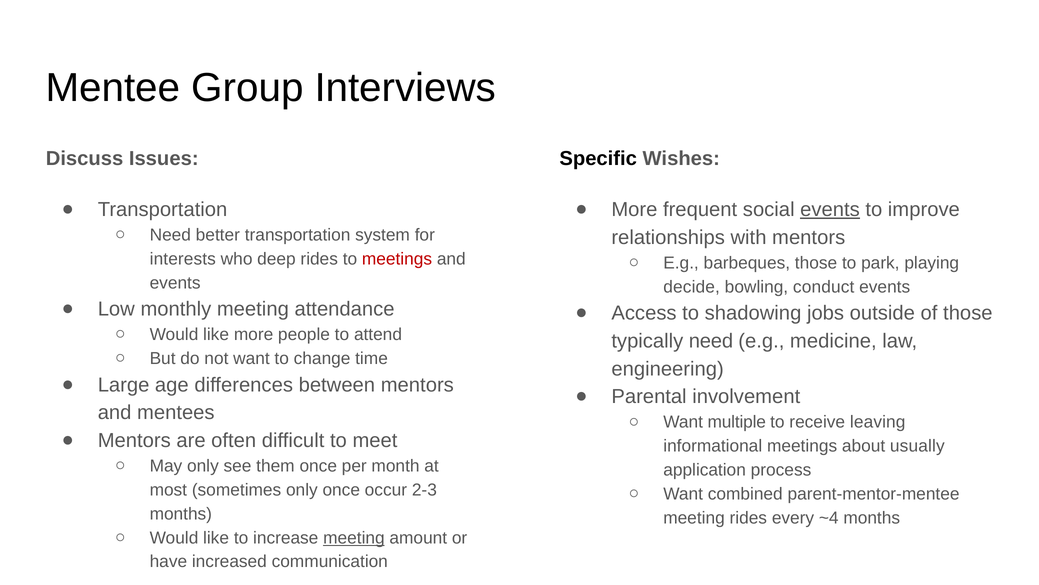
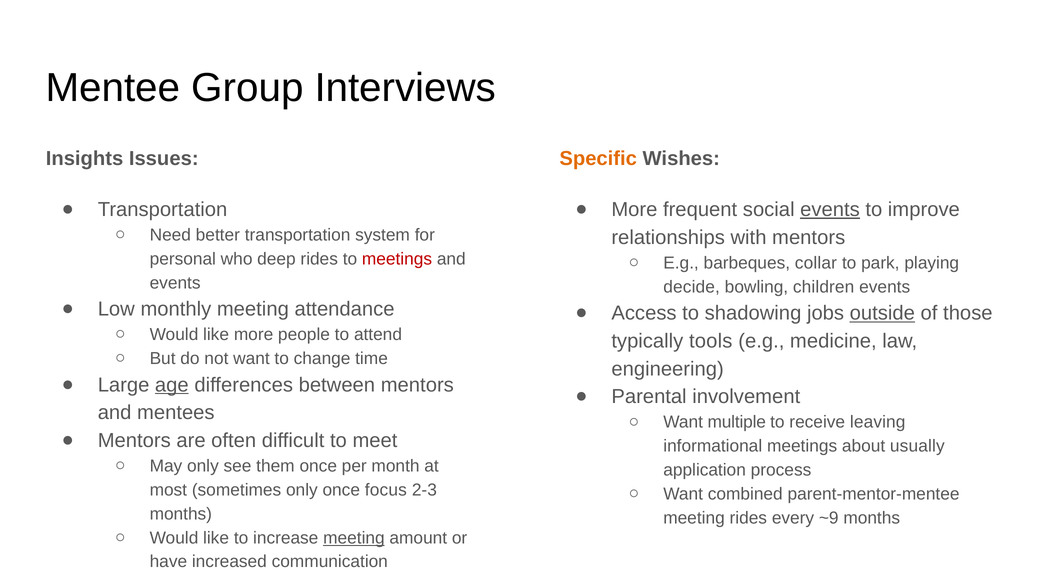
Discuss: Discuss -> Insights
Specific colour: black -> orange
interests: interests -> personal
barbeques those: those -> collar
conduct: conduct -> children
outside underline: none -> present
typically need: need -> tools
age underline: none -> present
occur: occur -> focus
~4: ~4 -> ~9
